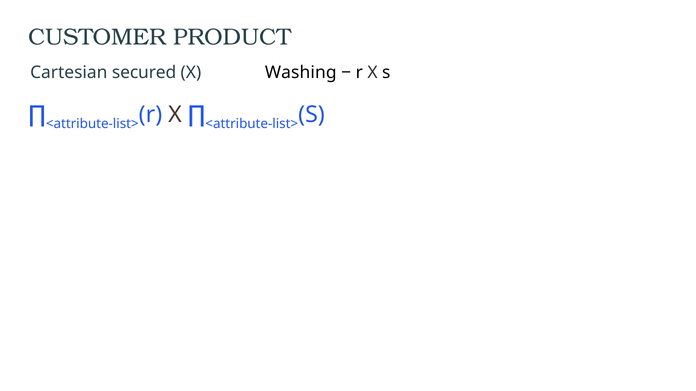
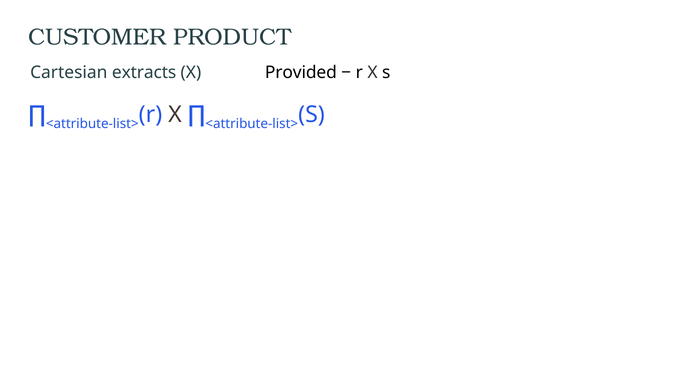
secured: secured -> extracts
Washing: Washing -> Provided
